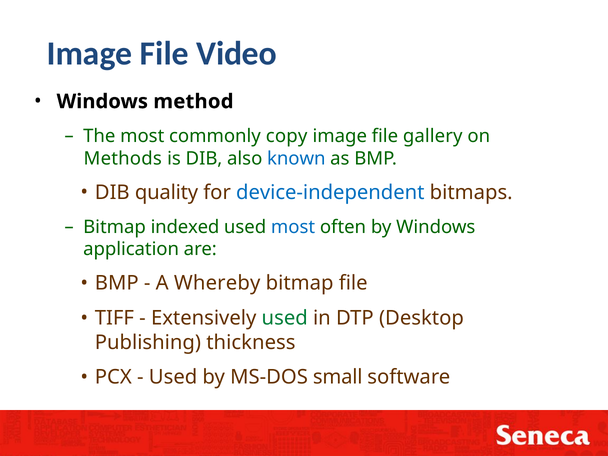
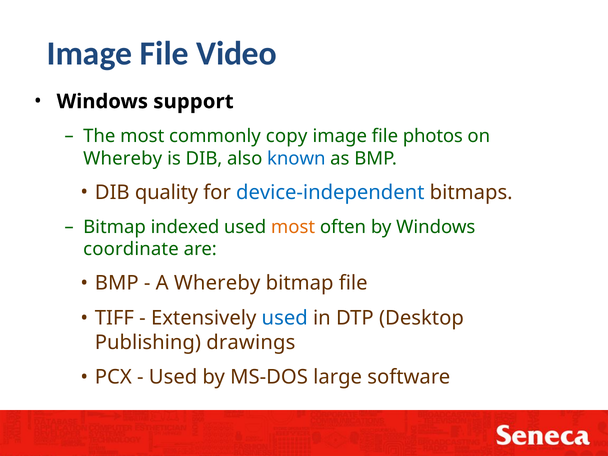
method: method -> support
gallery: gallery -> photos
Methods at (123, 158): Methods -> Whereby
most at (293, 227) colour: blue -> orange
application: application -> coordinate
used at (285, 318) colour: green -> blue
thickness: thickness -> drawings
small: small -> large
